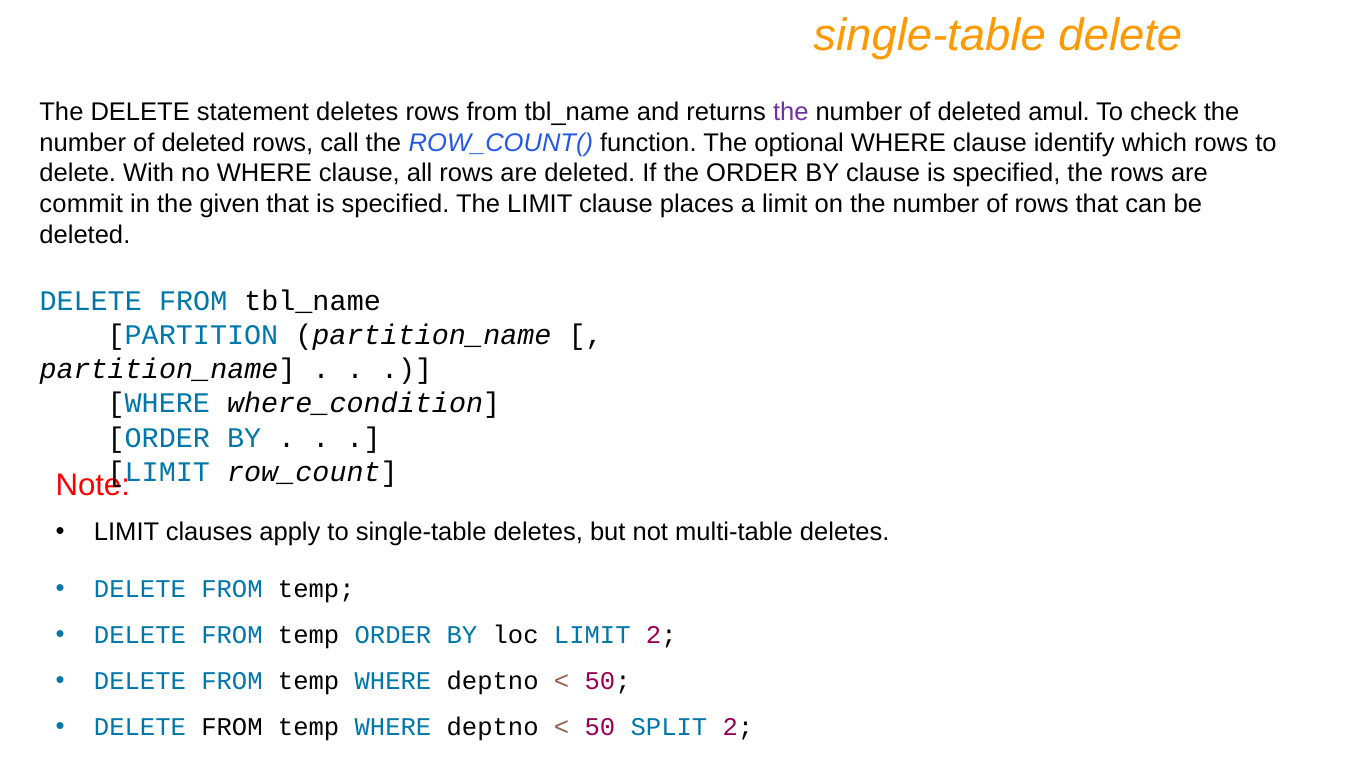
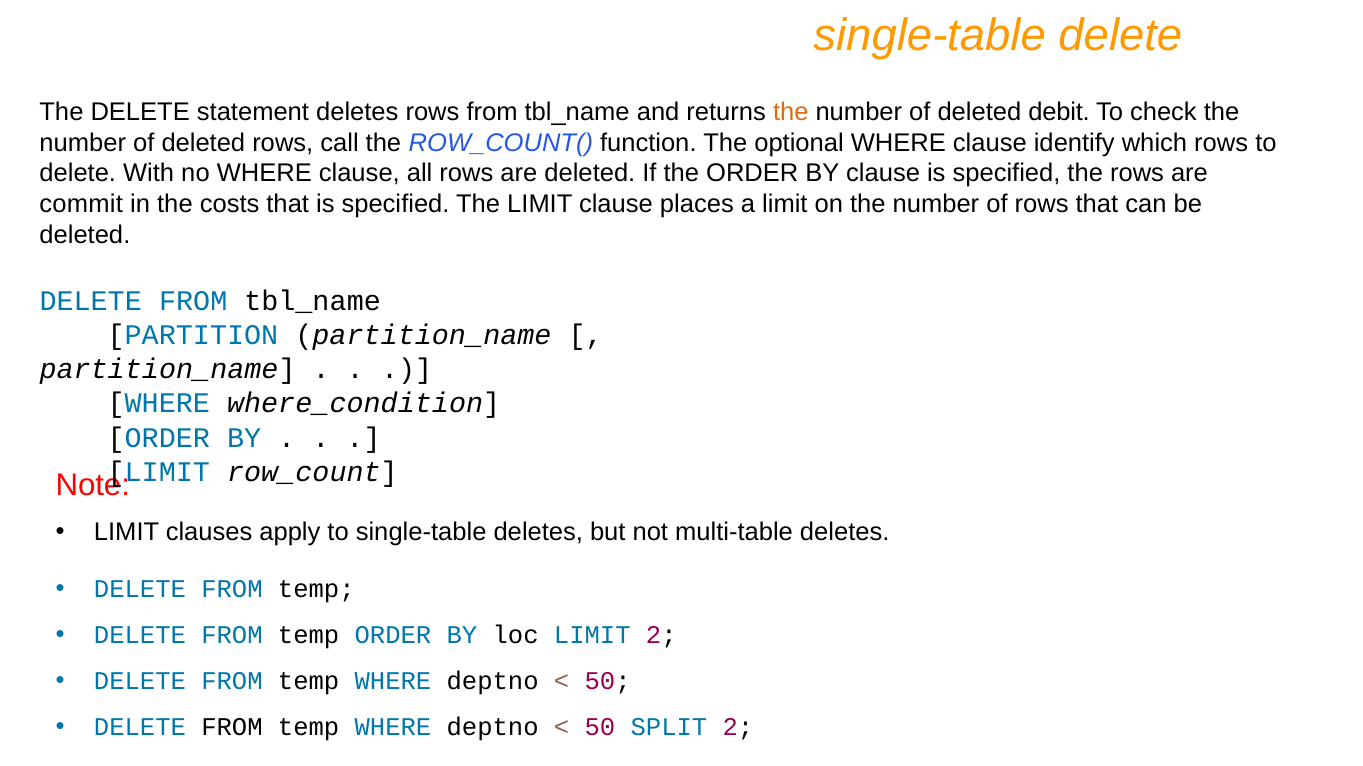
the at (791, 112) colour: purple -> orange
amul: amul -> debit
given: given -> costs
